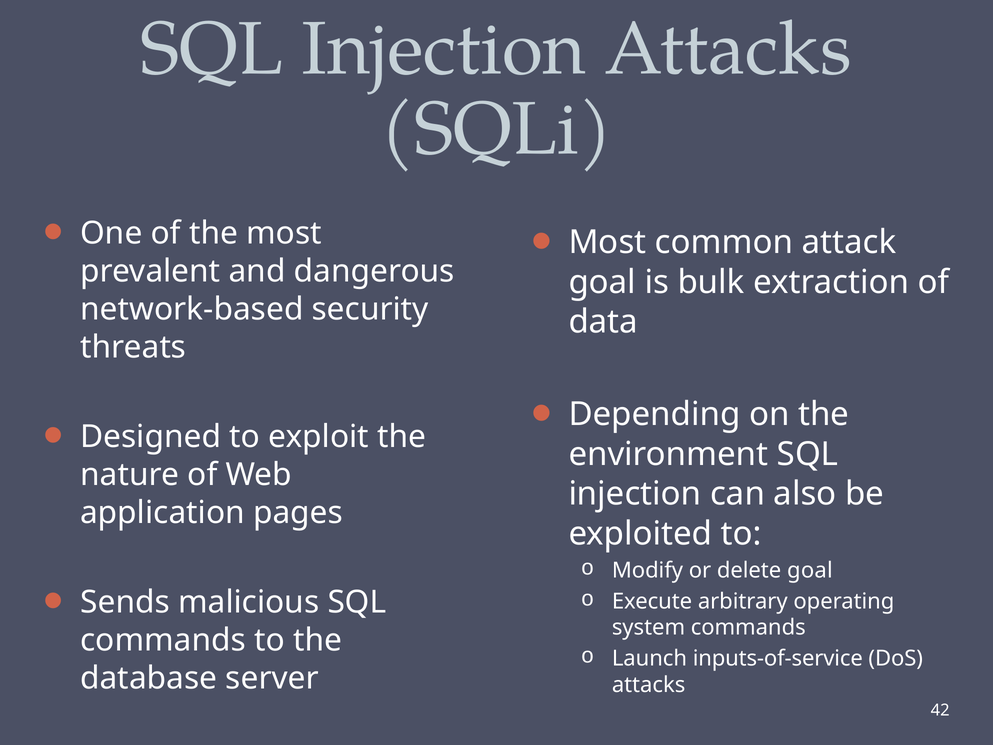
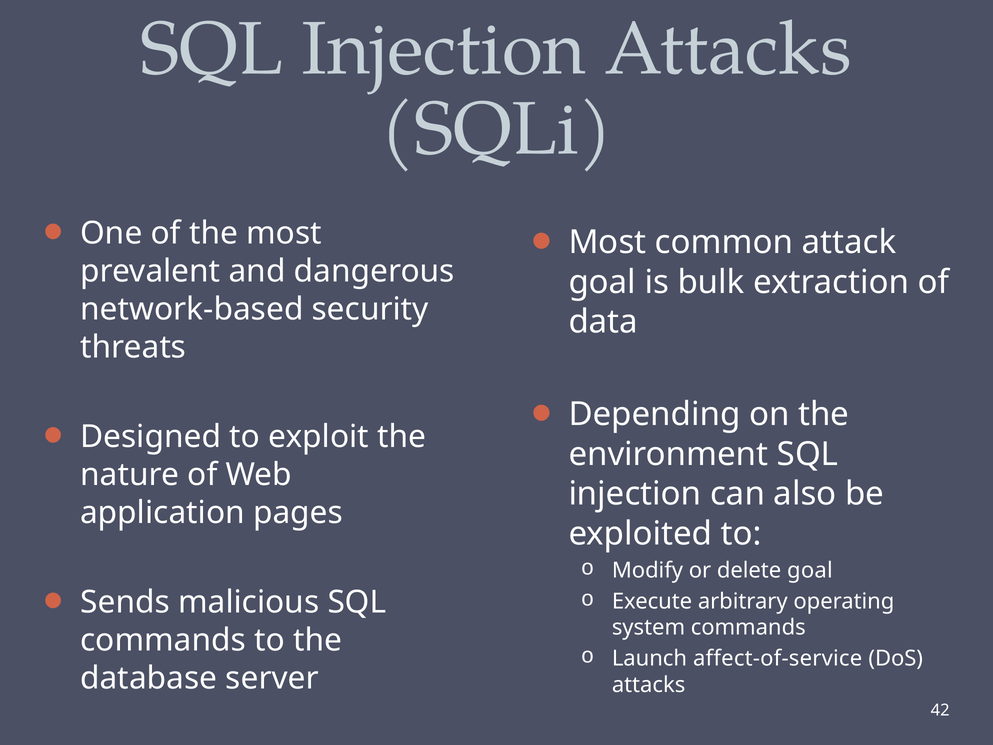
inputs-of-service: inputs-of-service -> affect-of-service
